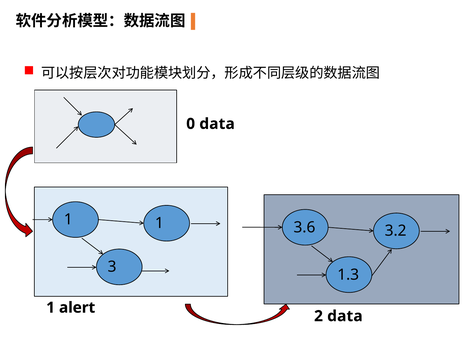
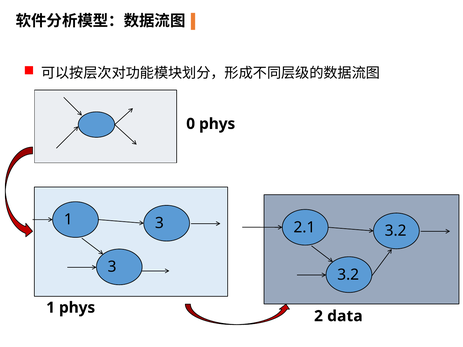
0 data: data -> phys
1 1: 1 -> 3
3.6: 3.6 -> 2.1
1.3 at (348, 275): 1.3 -> 3.2
1 alert: alert -> phys
